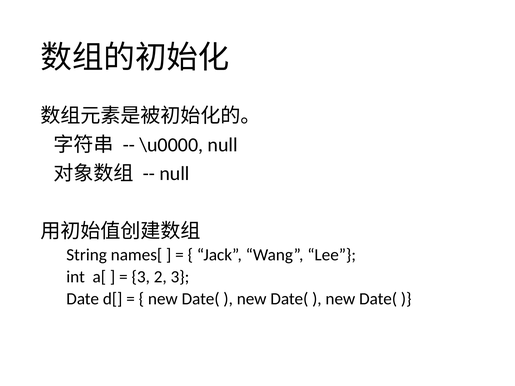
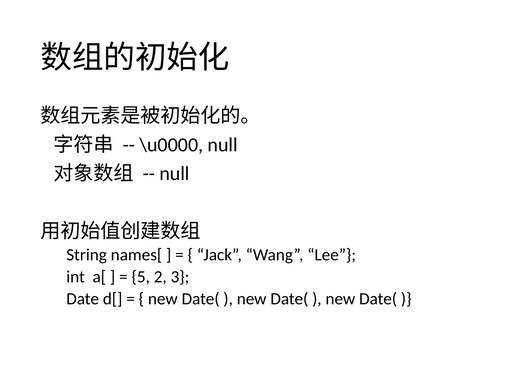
3 at (141, 277): 3 -> 5
